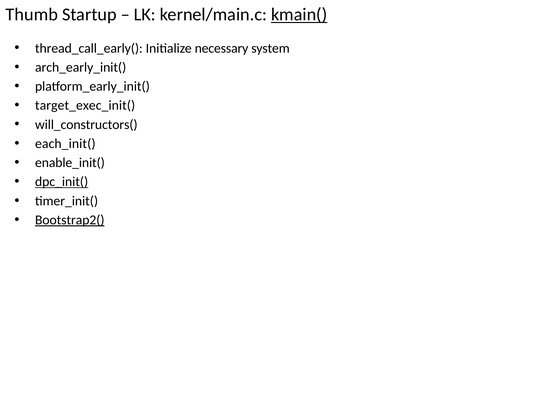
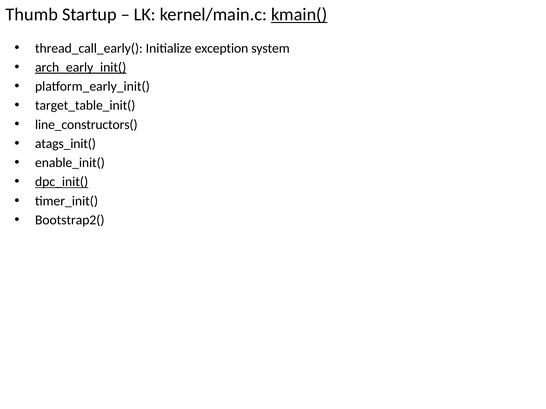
necessary: necessary -> exception
arch_early_init( underline: none -> present
target_exec_init(: target_exec_init( -> target_table_init(
will_constructors(: will_constructors( -> line_constructors(
each_init(: each_init( -> atags_init(
Bootstrap2( underline: present -> none
